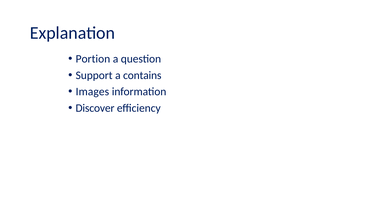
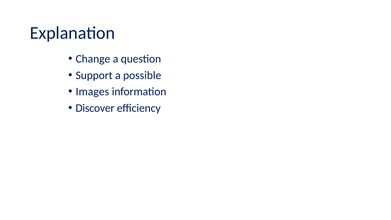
Portion: Portion -> Change
contains: contains -> possible
